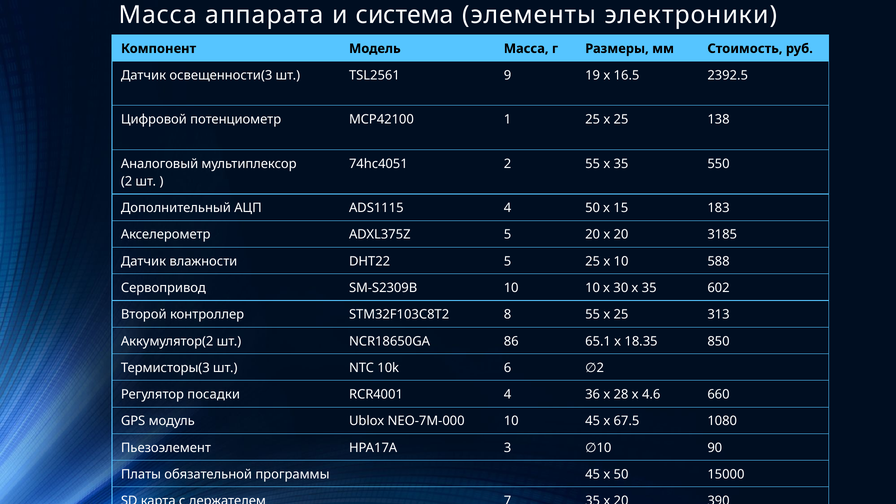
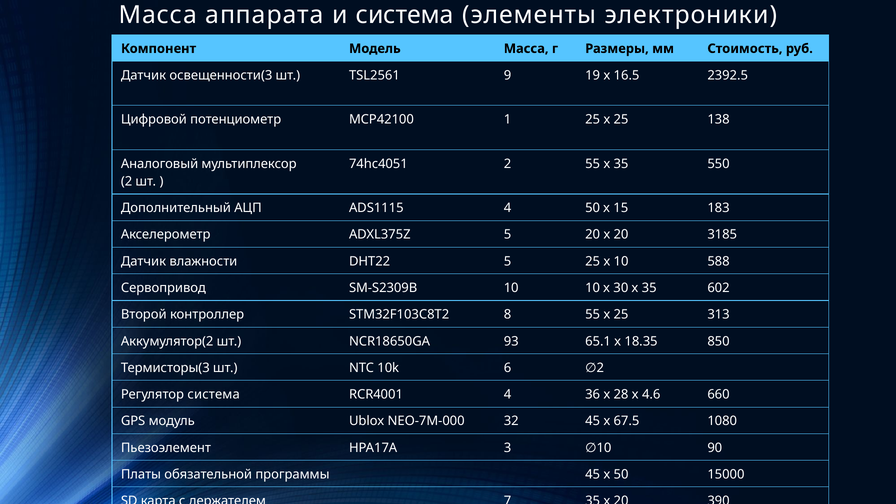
86: 86 -> 93
Регулятор посадки: посадки -> система
NEO-7M-000 10: 10 -> 32
